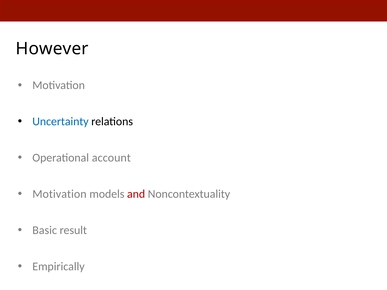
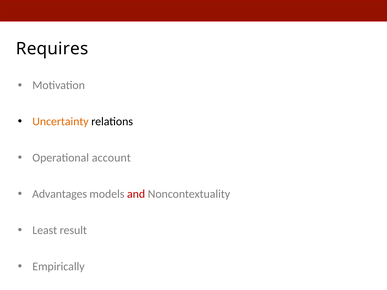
However: However -> Requires
Uncertainty colour: blue -> orange
Motivation at (59, 194): Motivation -> Advantages
Basic: Basic -> Least
